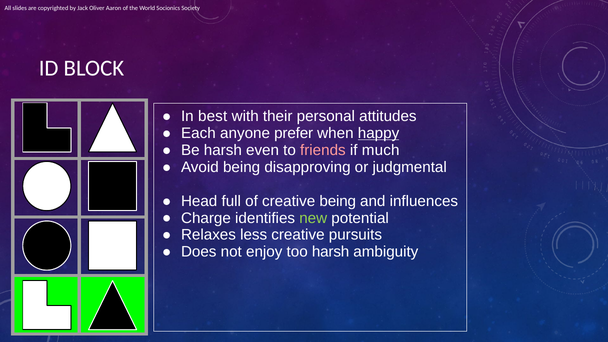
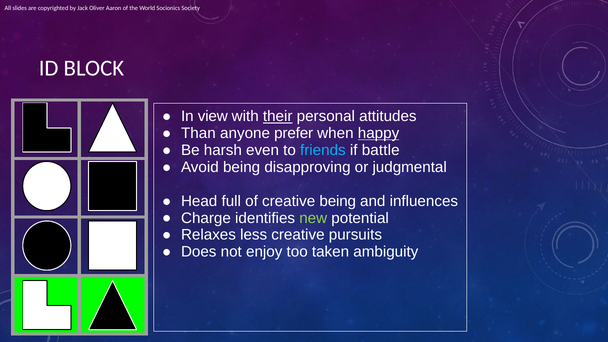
best: best -> view
their underline: none -> present
Each: Each -> Than
friends colour: pink -> light blue
much: much -> battle
too harsh: harsh -> taken
